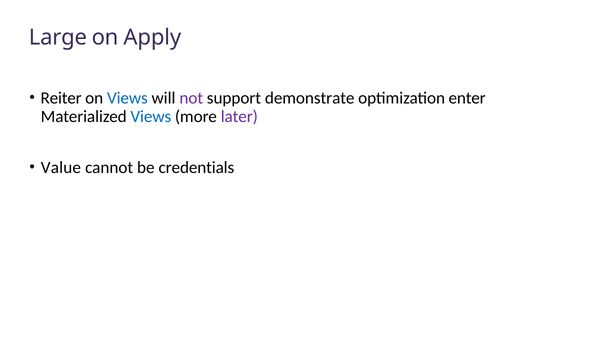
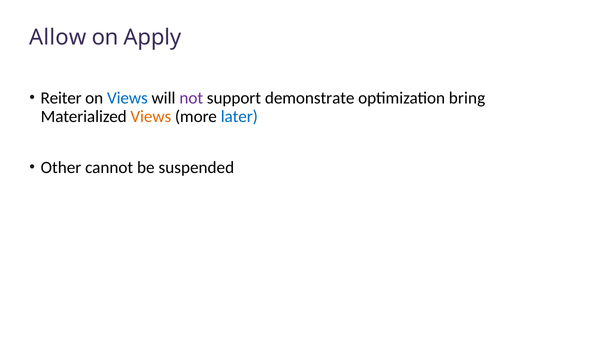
Large: Large -> Allow
enter: enter -> bring
Views at (151, 117) colour: blue -> orange
later colour: purple -> blue
Value: Value -> Other
credentials: credentials -> suspended
